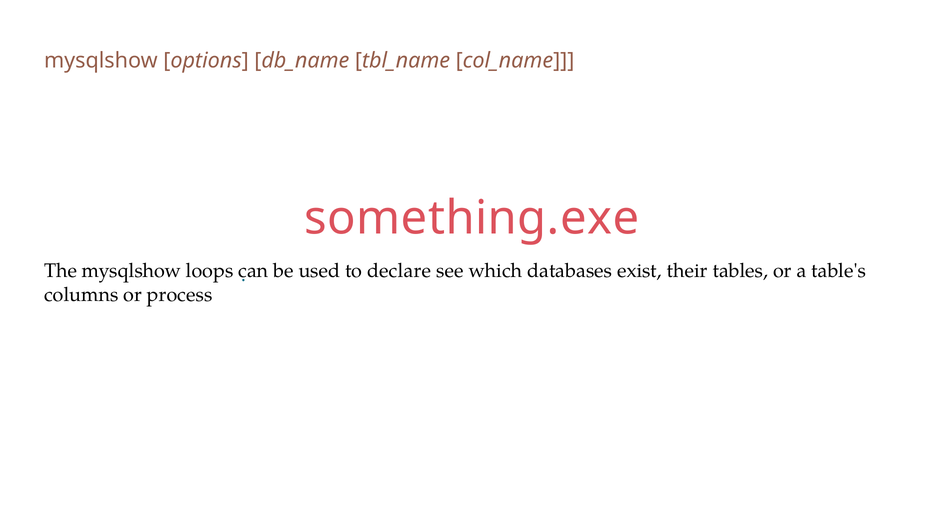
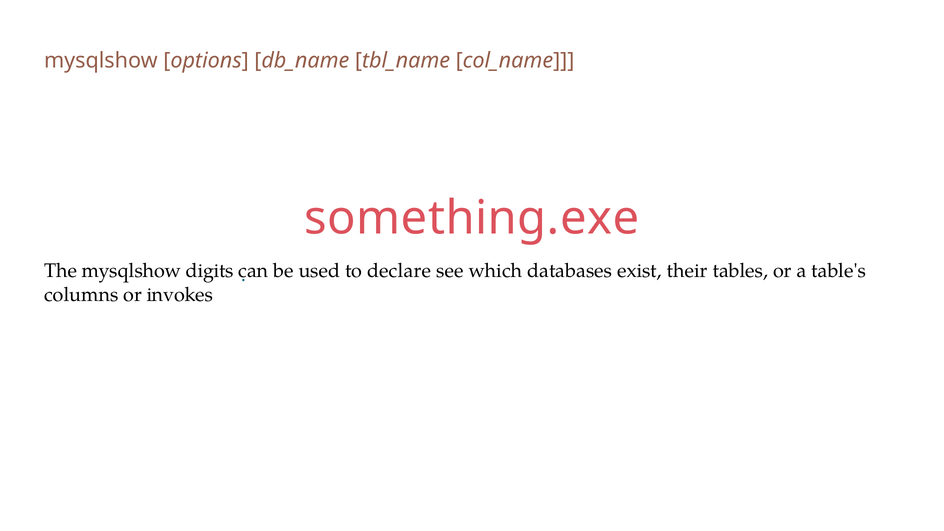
loops: loops -> digits
process: process -> invokes
